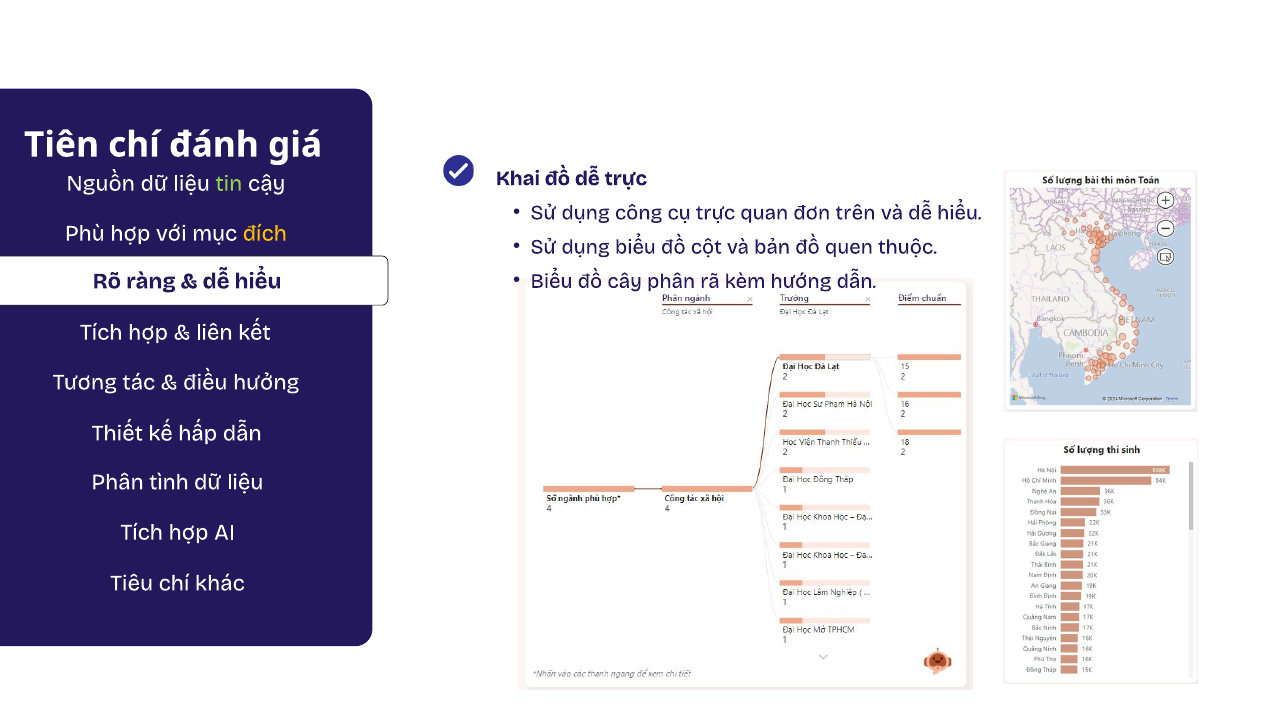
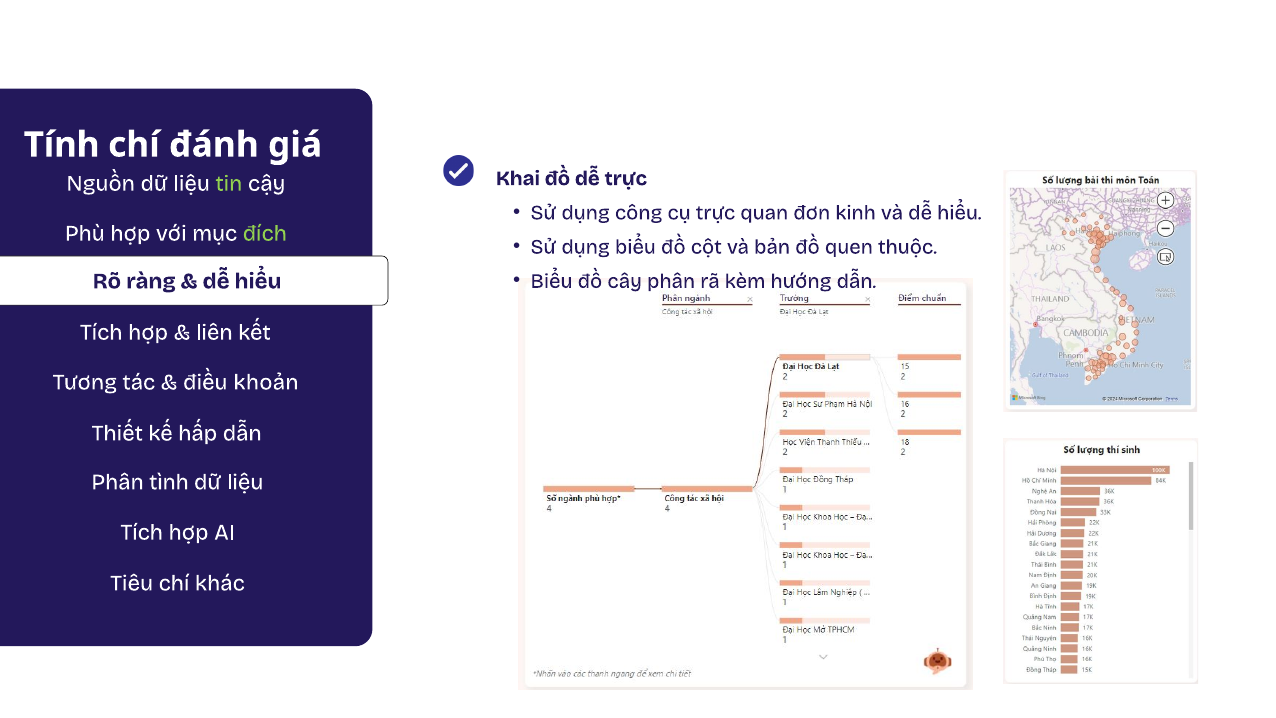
Tiên: Tiên -> Tính
trên: trên -> kinh
đích colour: yellow -> light green
hưởng: hưởng -> khoản
